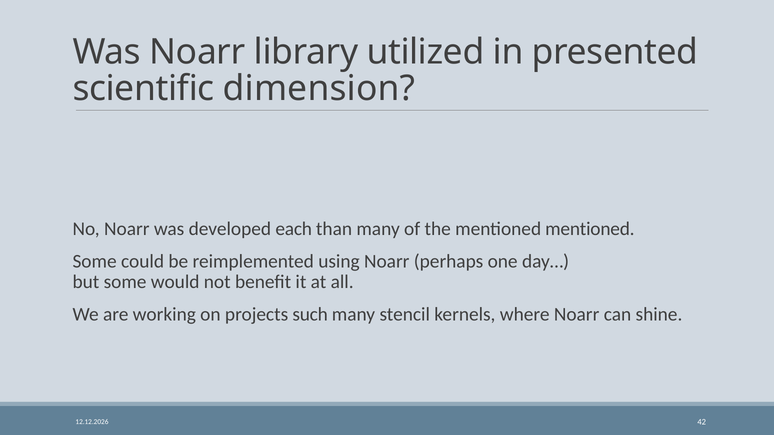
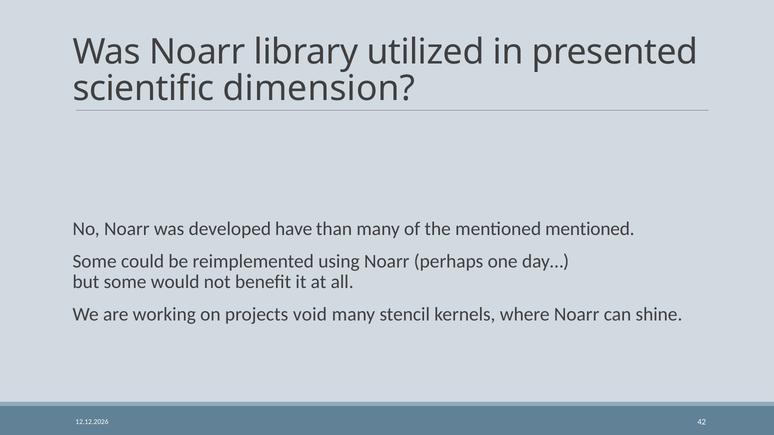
each: each -> have
such: such -> void
